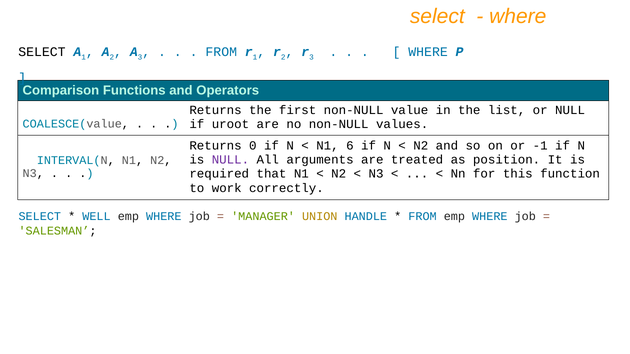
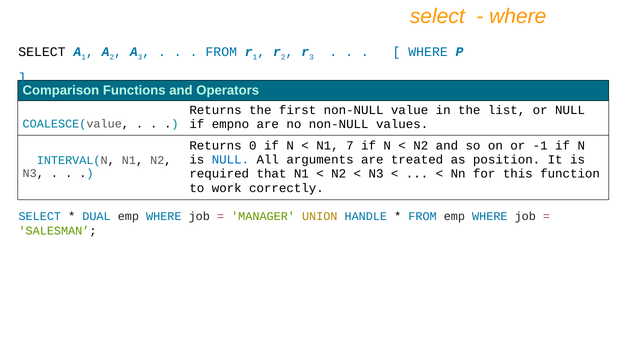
uroot: uroot -> empno
6: 6 -> 7
NULL at (230, 160) colour: purple -> blue
WELL: WELL -> DUAL
